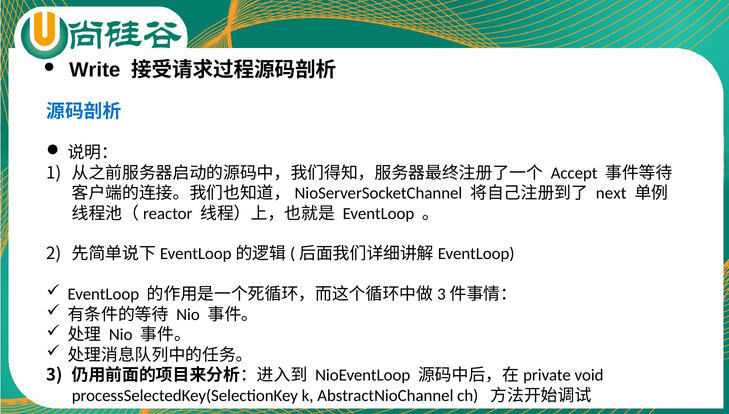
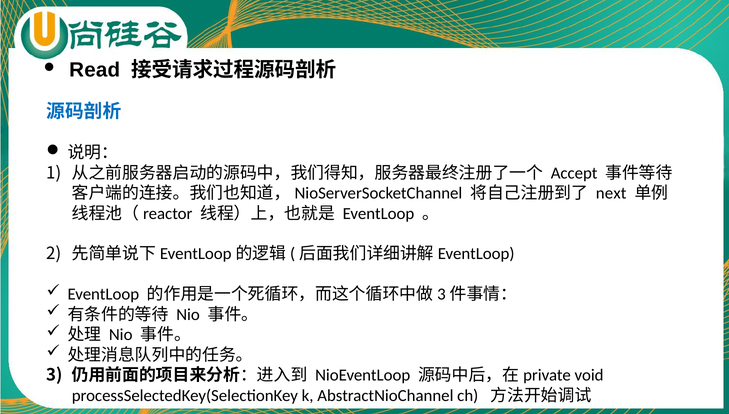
Write: Write -> Read
